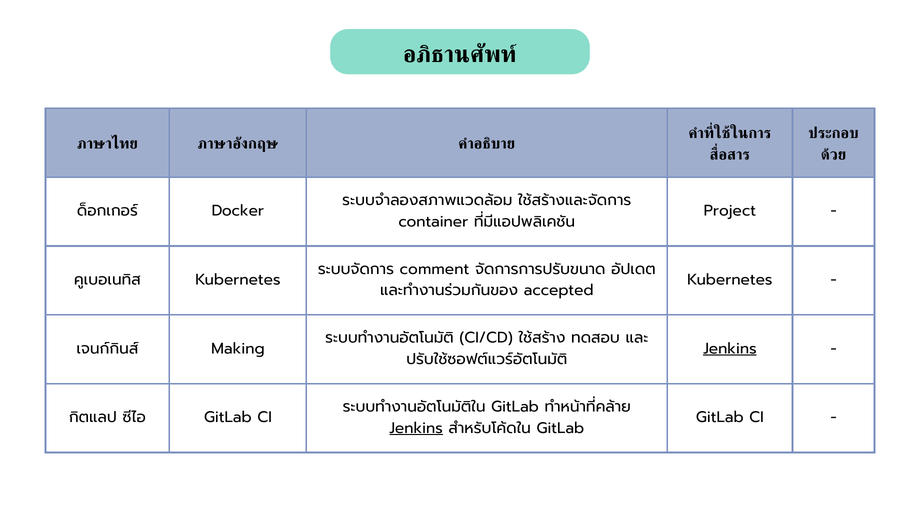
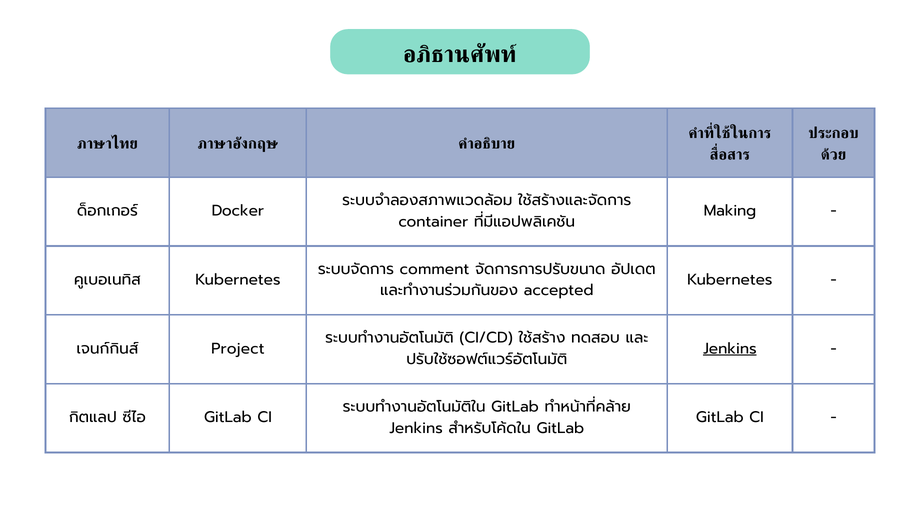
Project: Project -> Making
Making: Making -> Project
Jenkins at (416, 428) underline: present -> none
